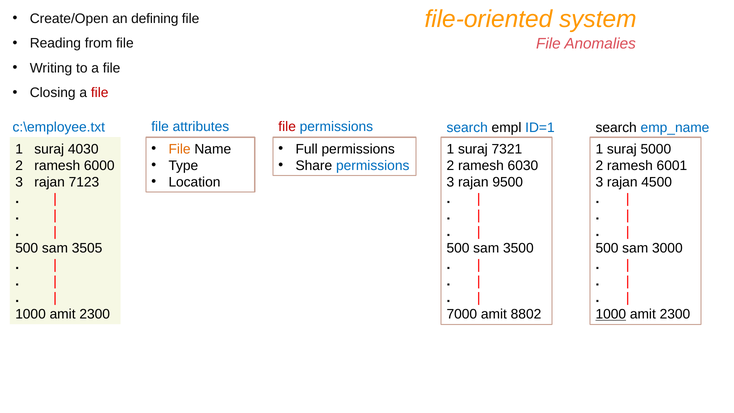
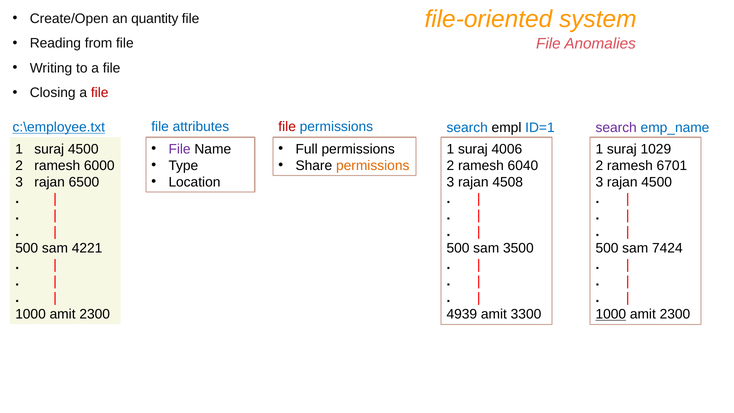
defining: defining -> quantity
c:\employee.txt underline: none -> present
search at (616, 127) colour: black -> purple
File at (180, 149) colour: orange -> purple
suraj 4030: 4030 -> 4500
7321: 7321 -> 4006
5000: 5000 -> 1029
permissions at (373, 166) colour: blue -> orange
6030: 6030 -> 6040
6001: 6001 -> 6701
7123: 7123 -> 6500
9500: 9500 -> 4508
3505: 3505 -> 4221
3000: 3000 -> 7424
7000: 7000 -> 4939
8802: 8802 -> 3300
